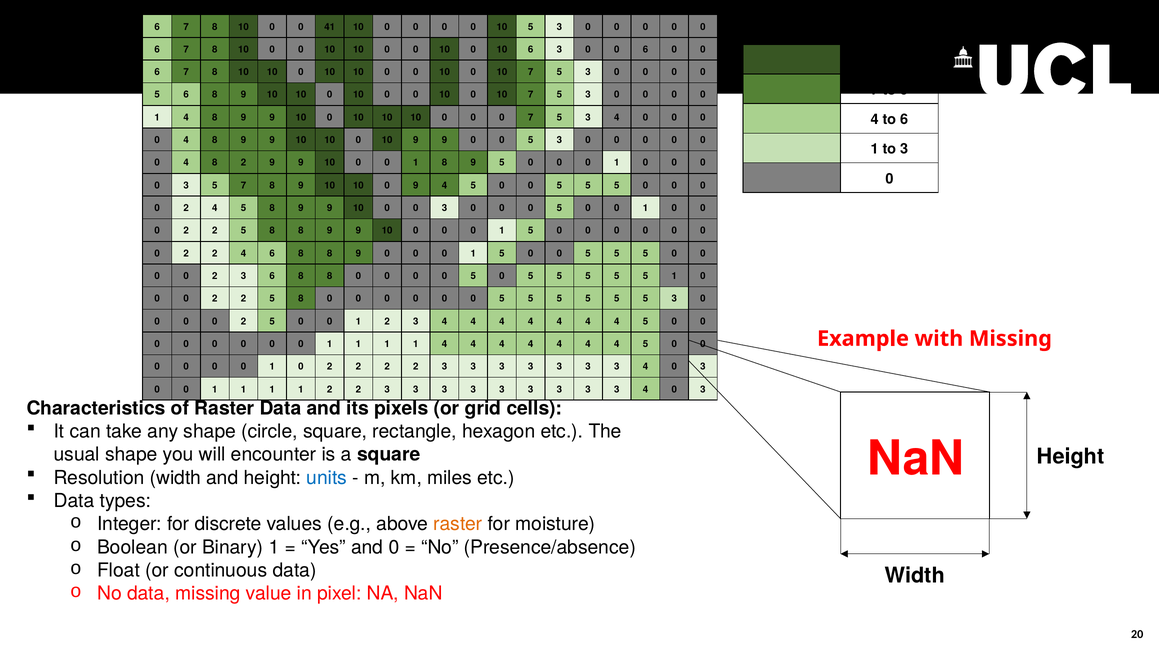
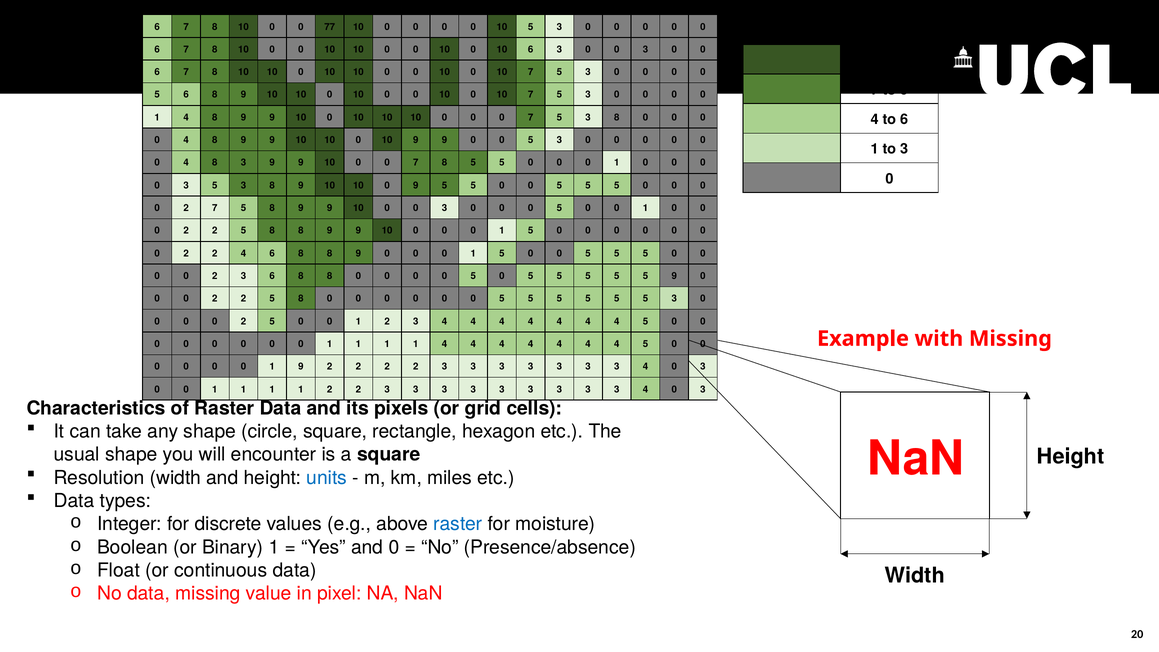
41: 41 -> 77
3 0 0 6: 6 -> 3
7 5 3 4: 4 -> 8
8 2: 2 -> 3
10 0 0 1: 1 -> 7
9 at (473, 163): 9 -> 5
3 5 7: 7 -> 3
0 9 4: 4 -> 5
0 2 4: 4 -> 7
5 1: 1 -> 9
0 at (301, 367): 0 -> 9
raster at (458, 524) colour: orange -> blue
